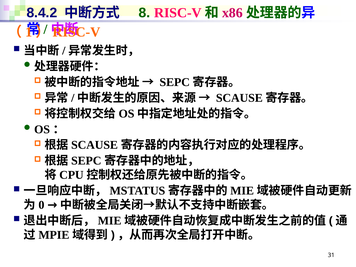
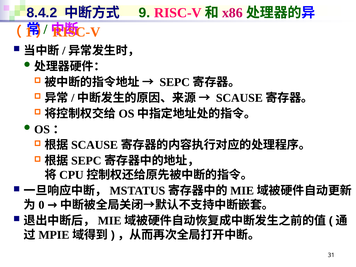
8: 8 -> 9
